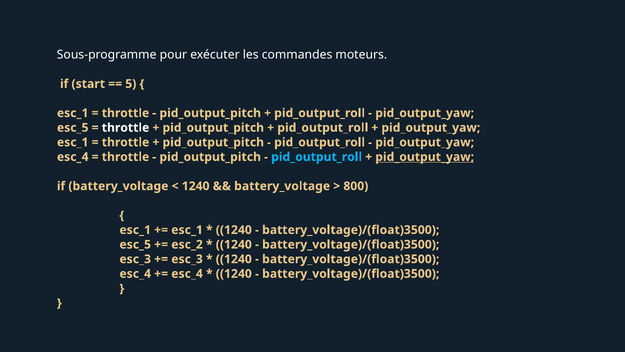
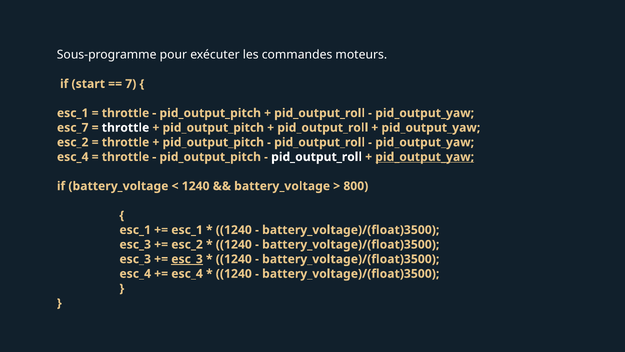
5: 5 -> 7
esc_5 at (73, 128): esc_5 -> esc_7
esc_1 at (73, 142): esc_1 -> esc_2
pid_output_roll at (317, 157) colour: light blue -> white
esc_5 at (135, 244): esc_5 -> esc_3
esc_3 at (187, 259) underline: none -> present
